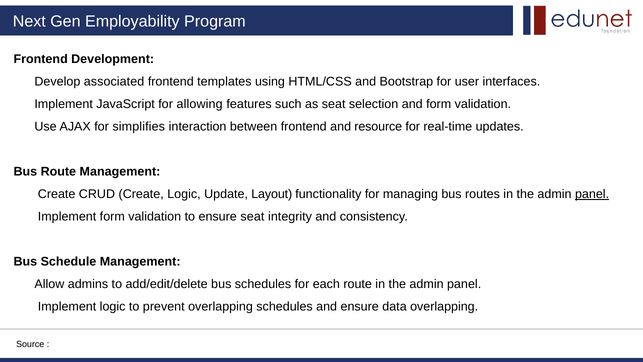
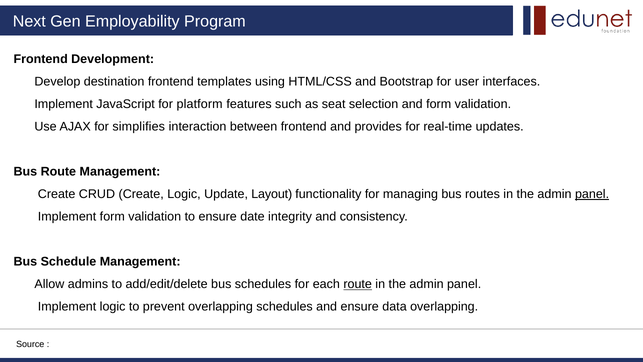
associated: associated -> destination
allowing: allowing -> platform
resource: resource -> provides
ensure seat: seat -> date
route at (358, 284) underline: none -> present
